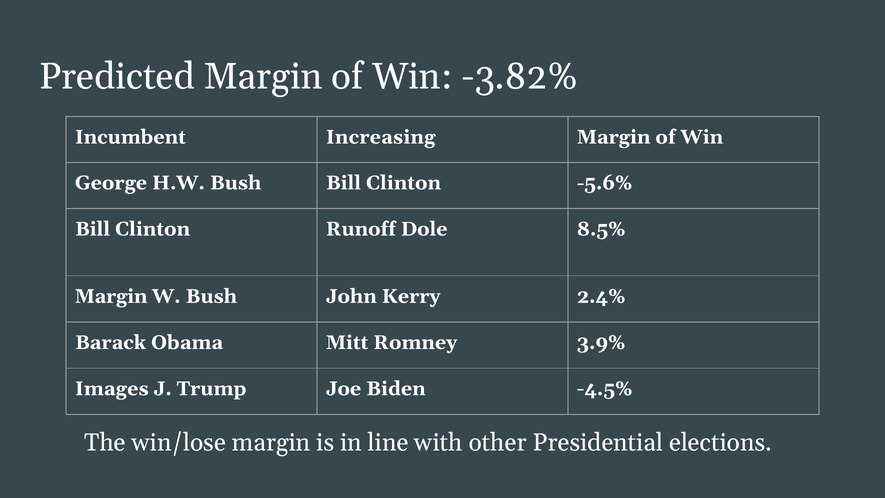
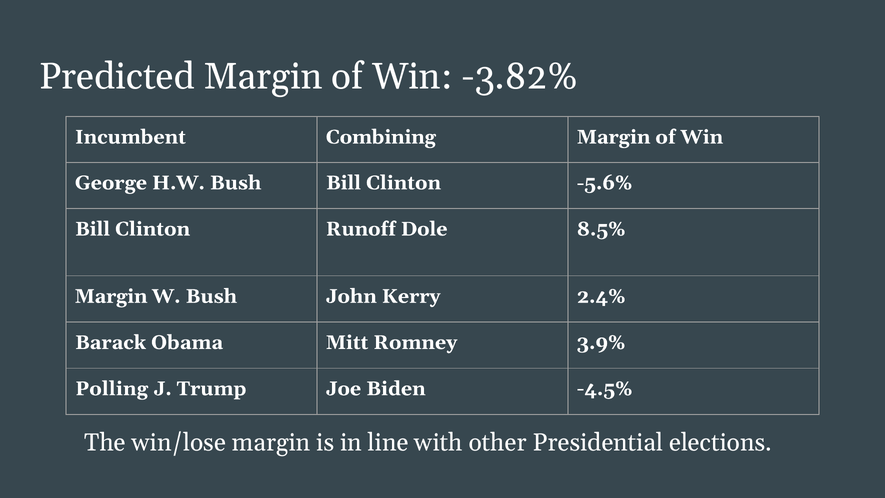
Increasing: Increasing -> Combining
Images: Images -> Polling
